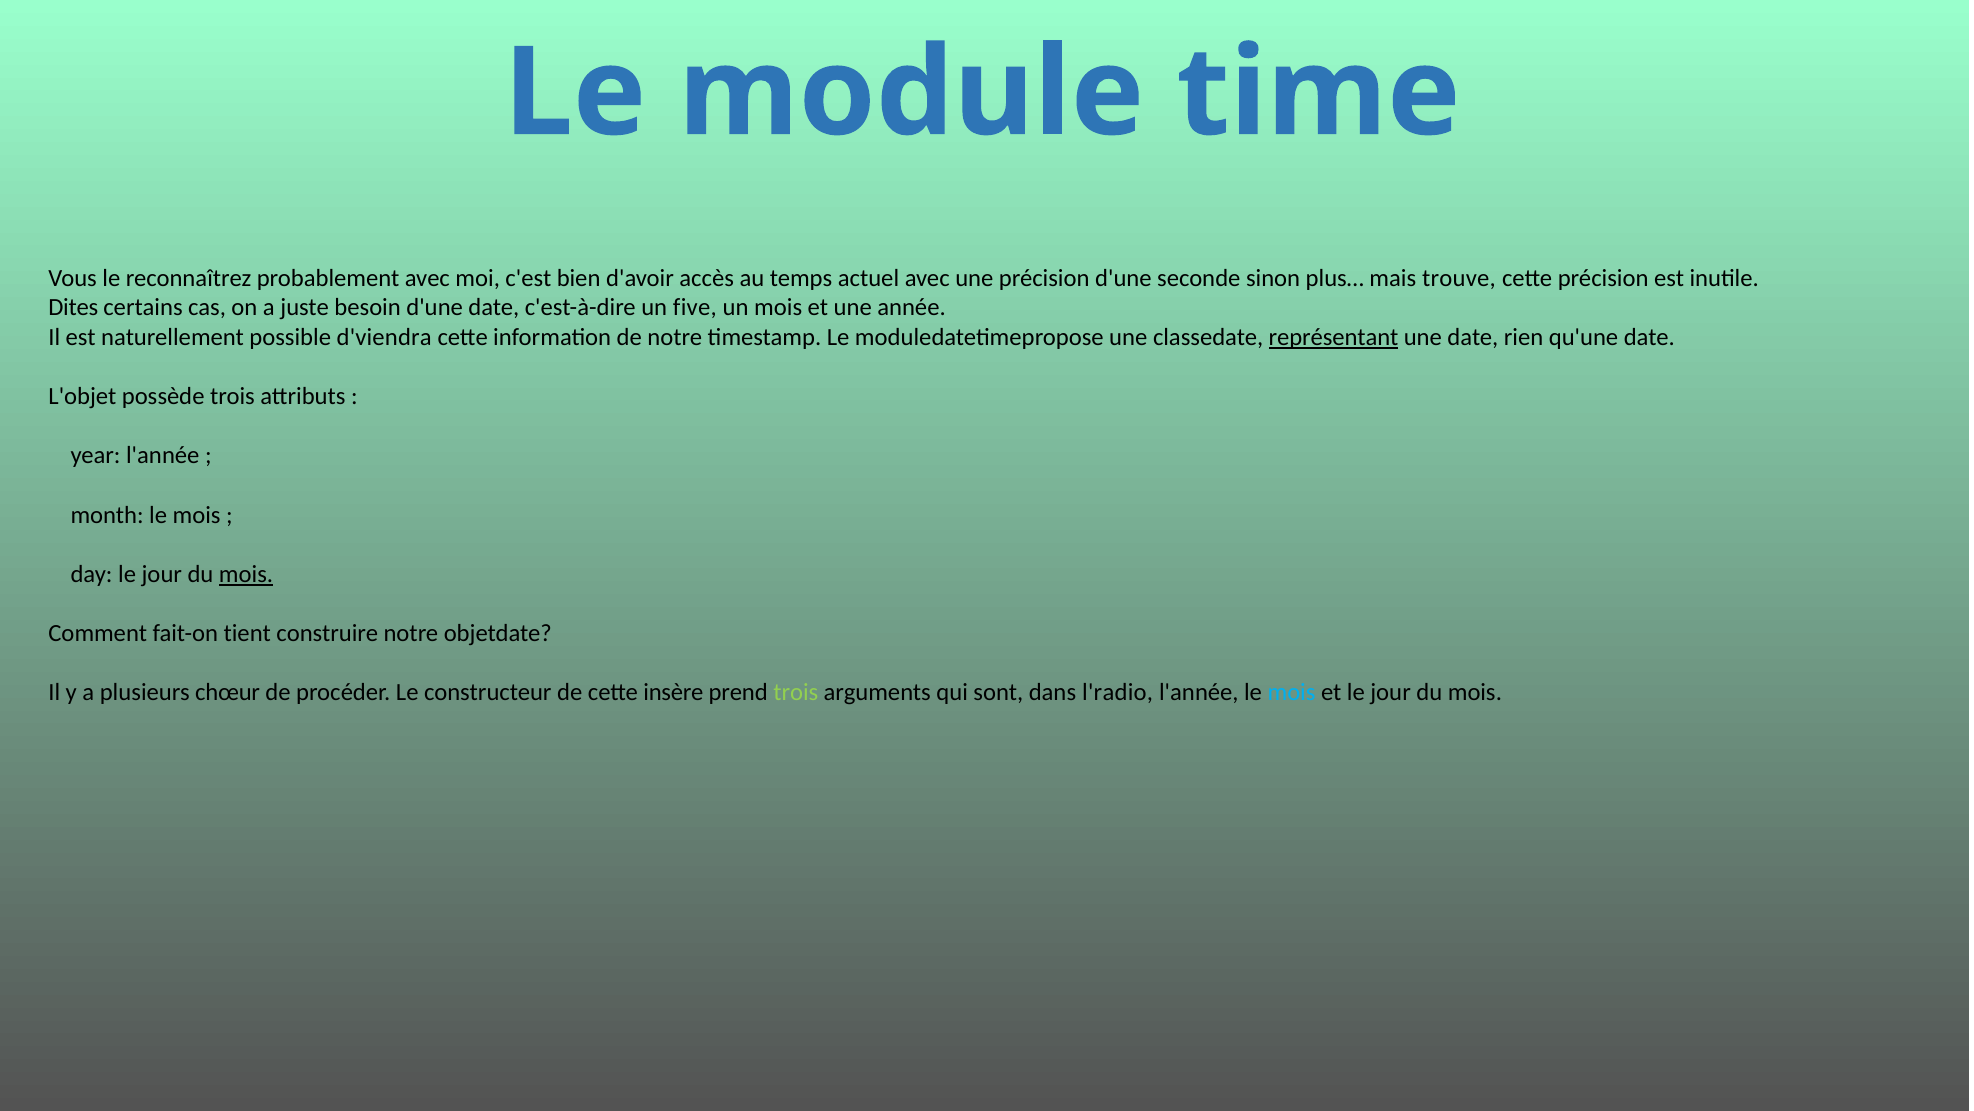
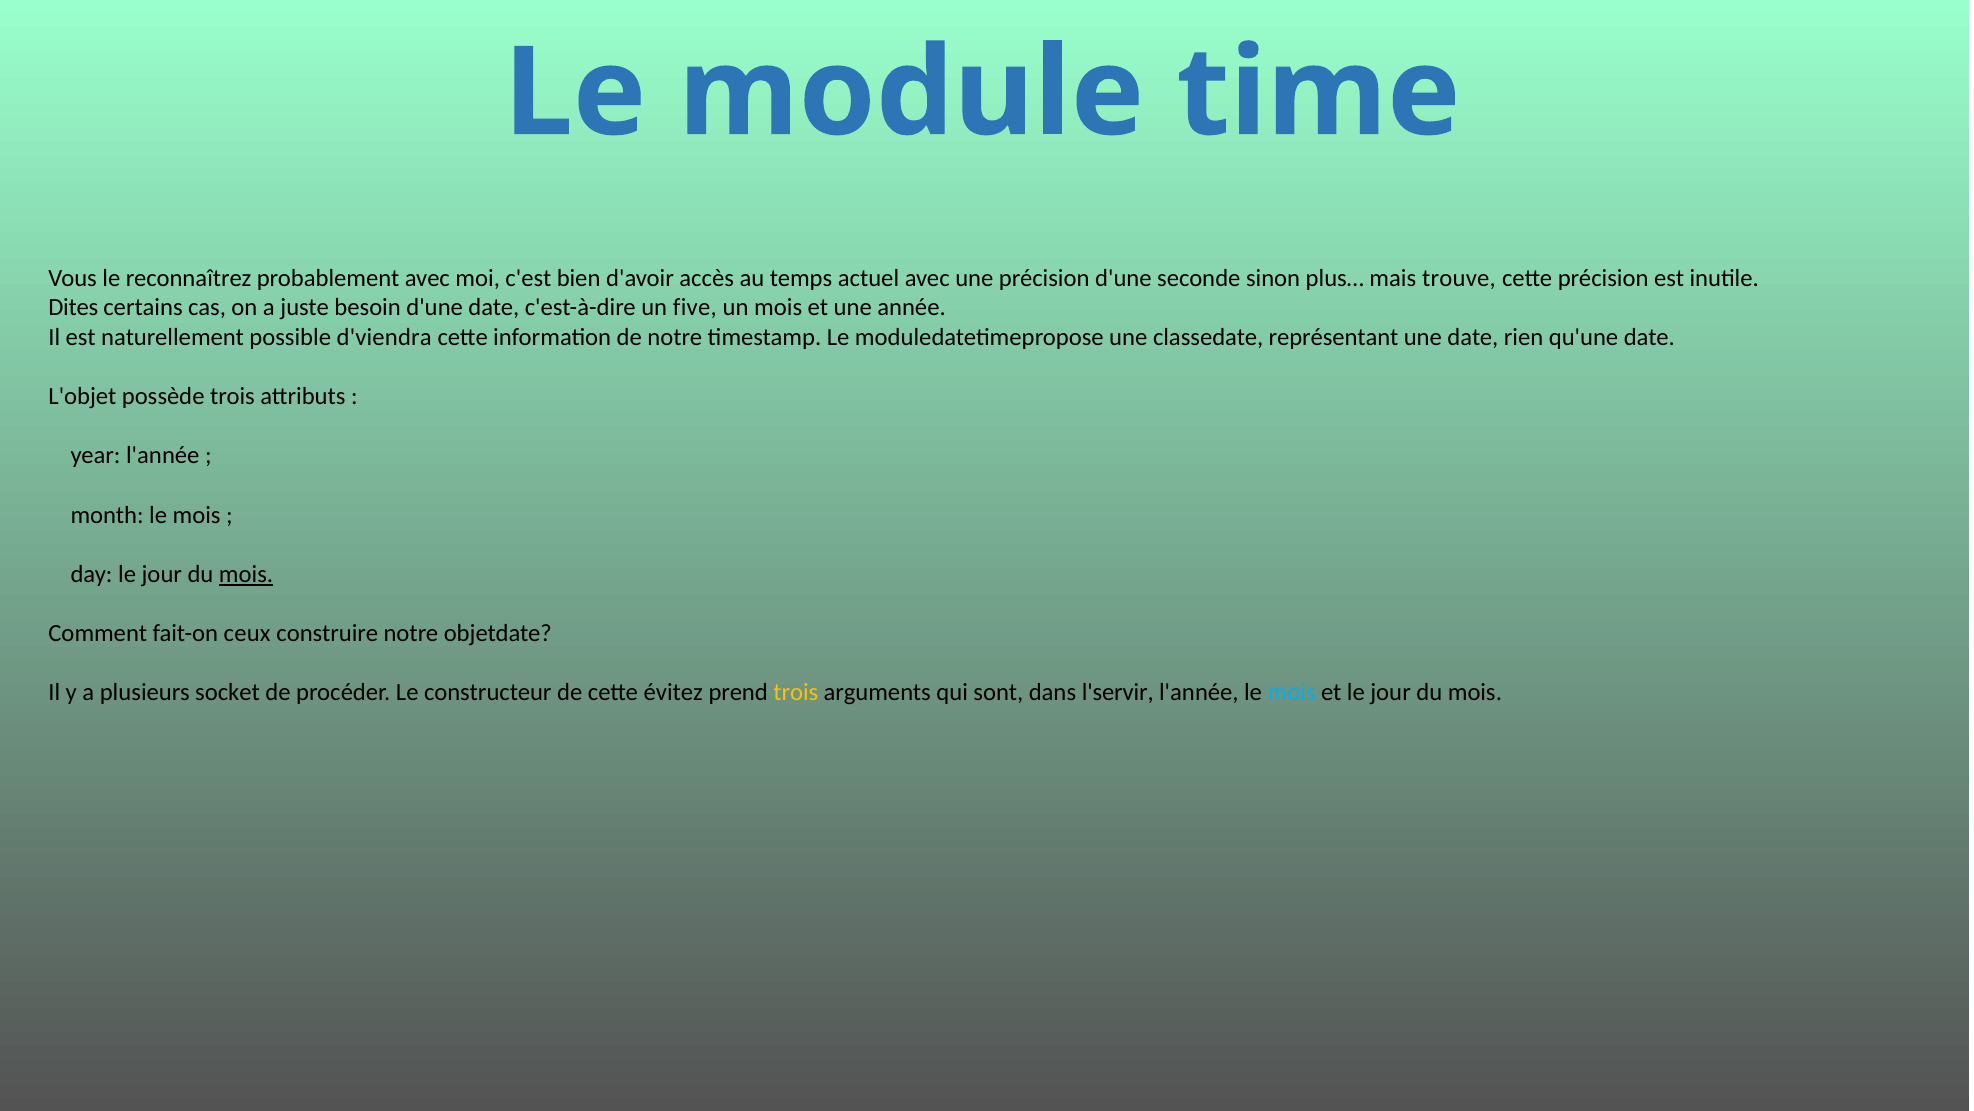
représentant underline: present -> none
tient: tient -> ceux
chœur: chœur -> socket
insère: insère -> évitez
trois at (796, 692) colour: light green -> yellow
l'radio: l'radio -> l'servir
